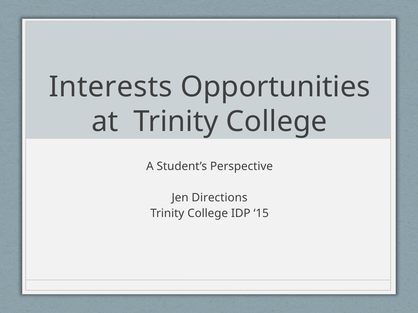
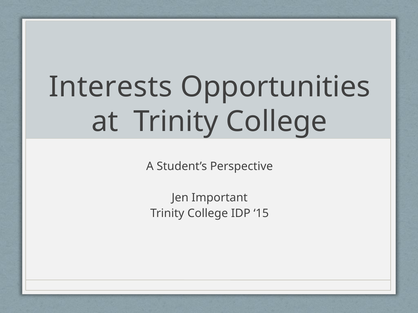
Directions: Directions -> Important
